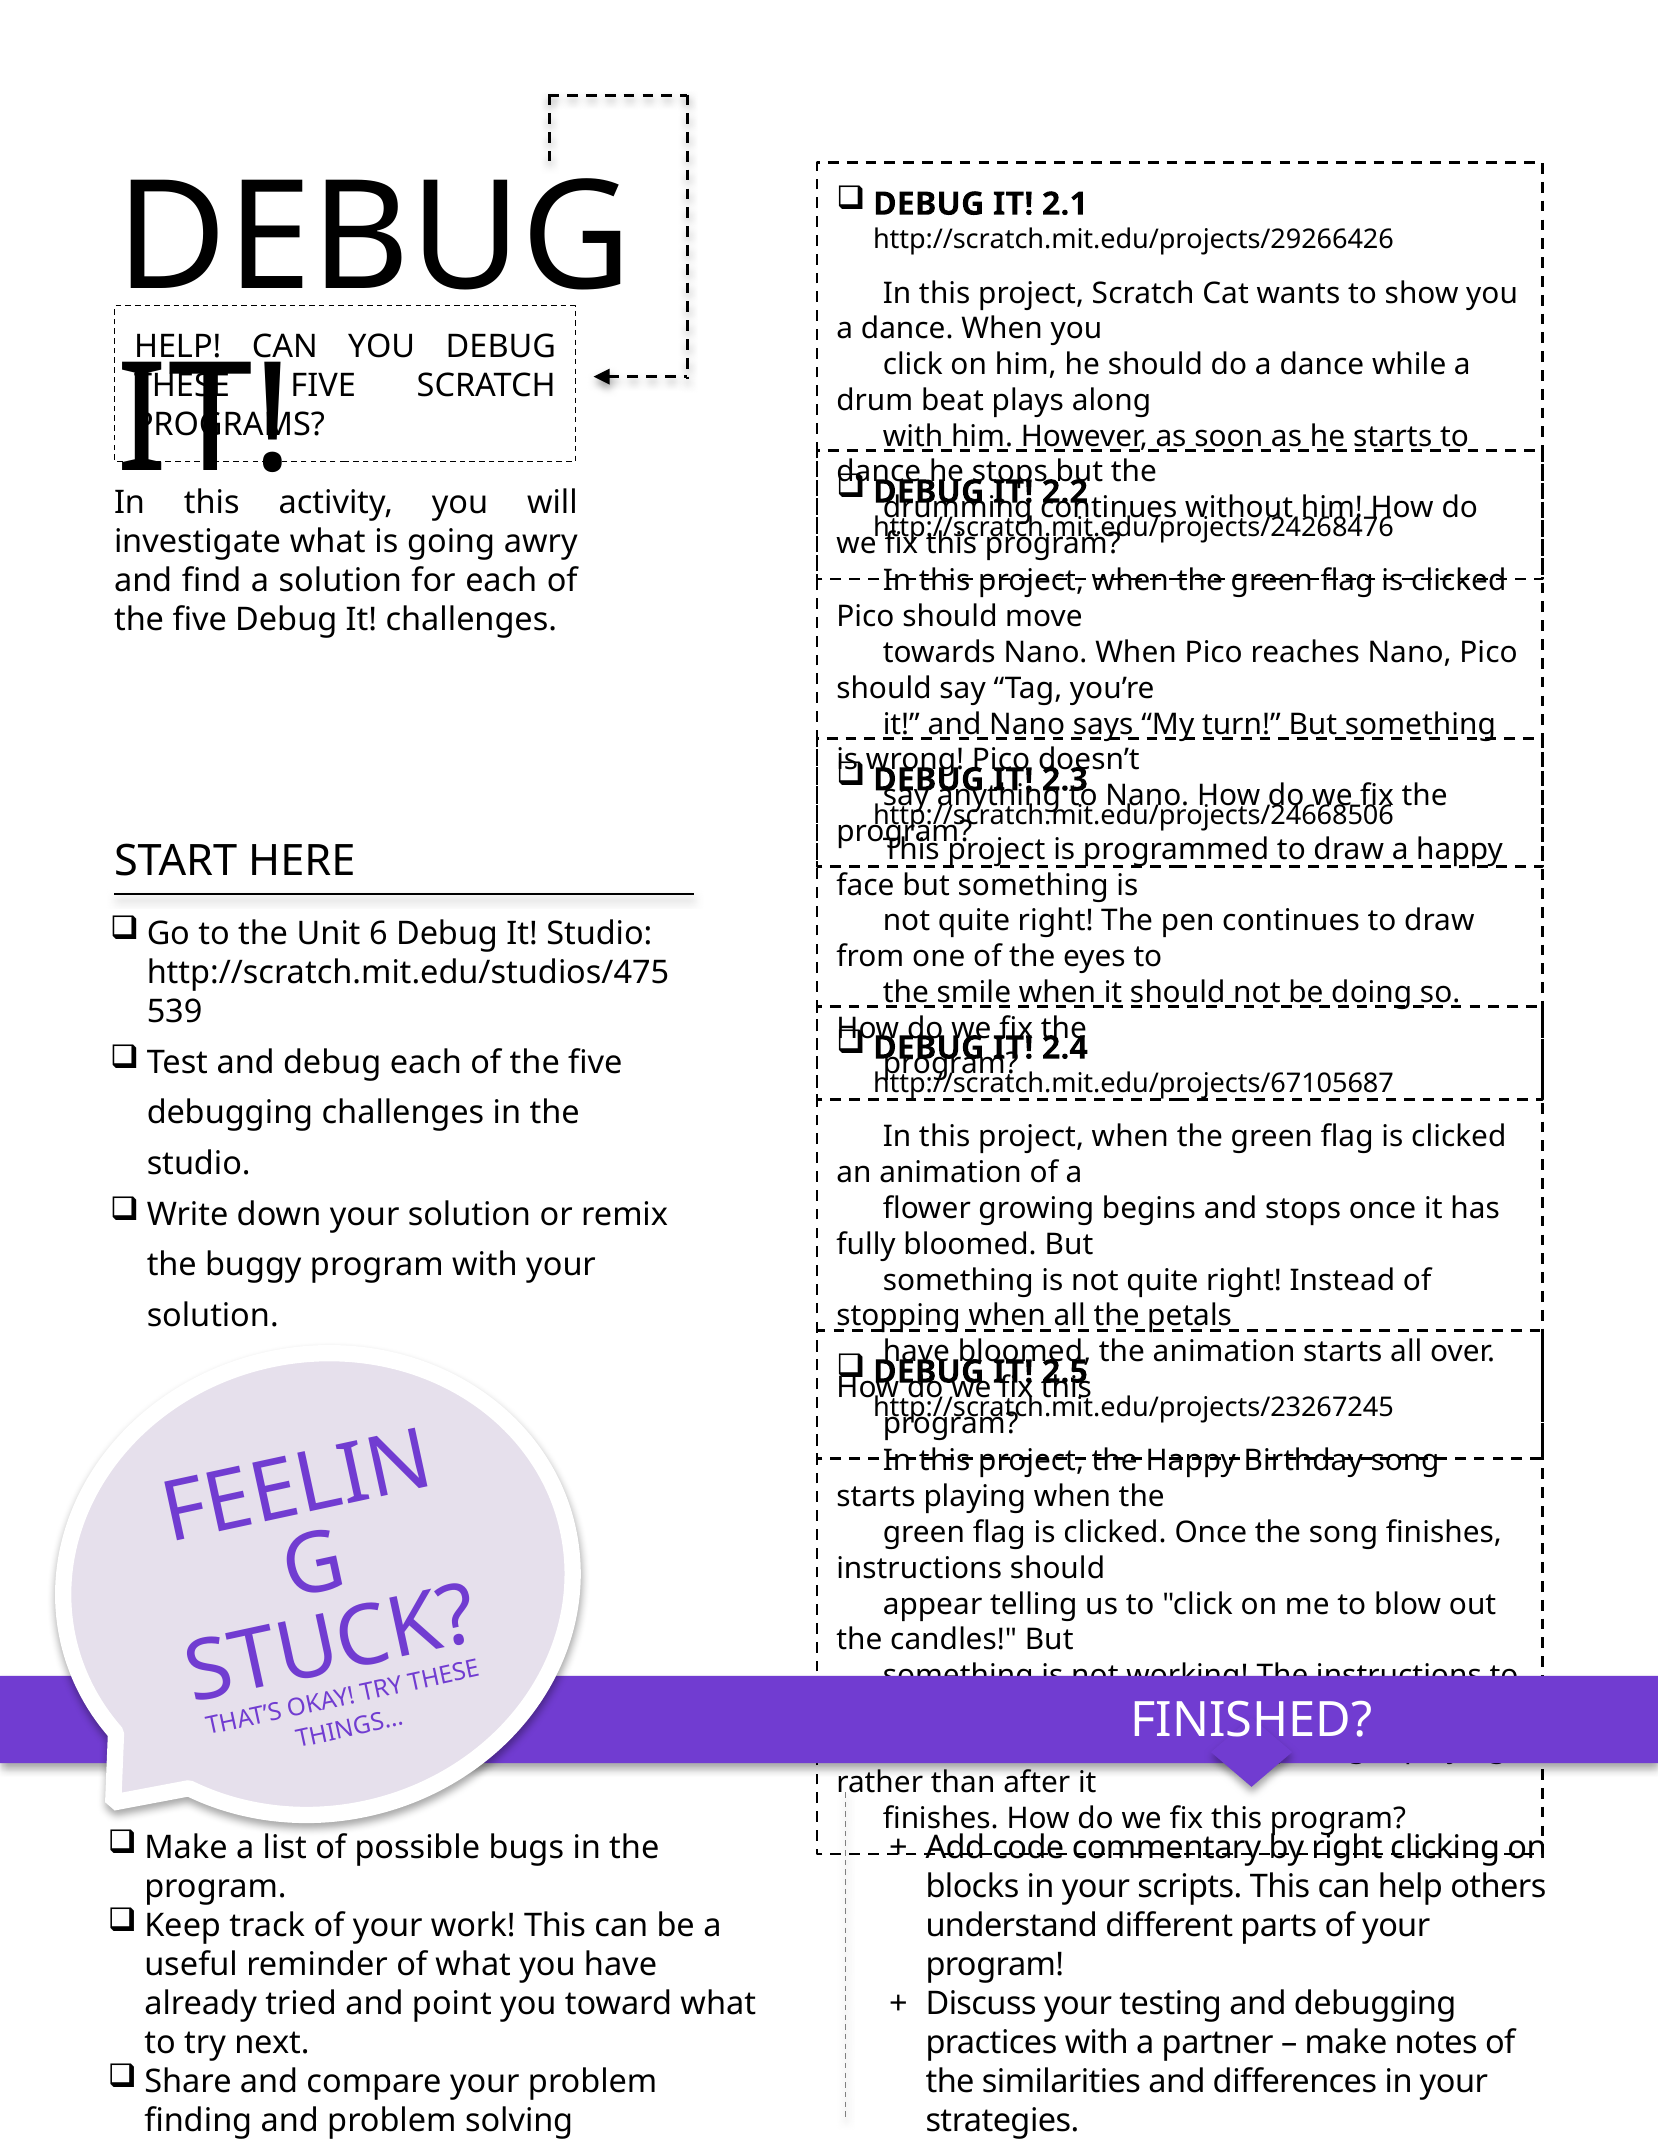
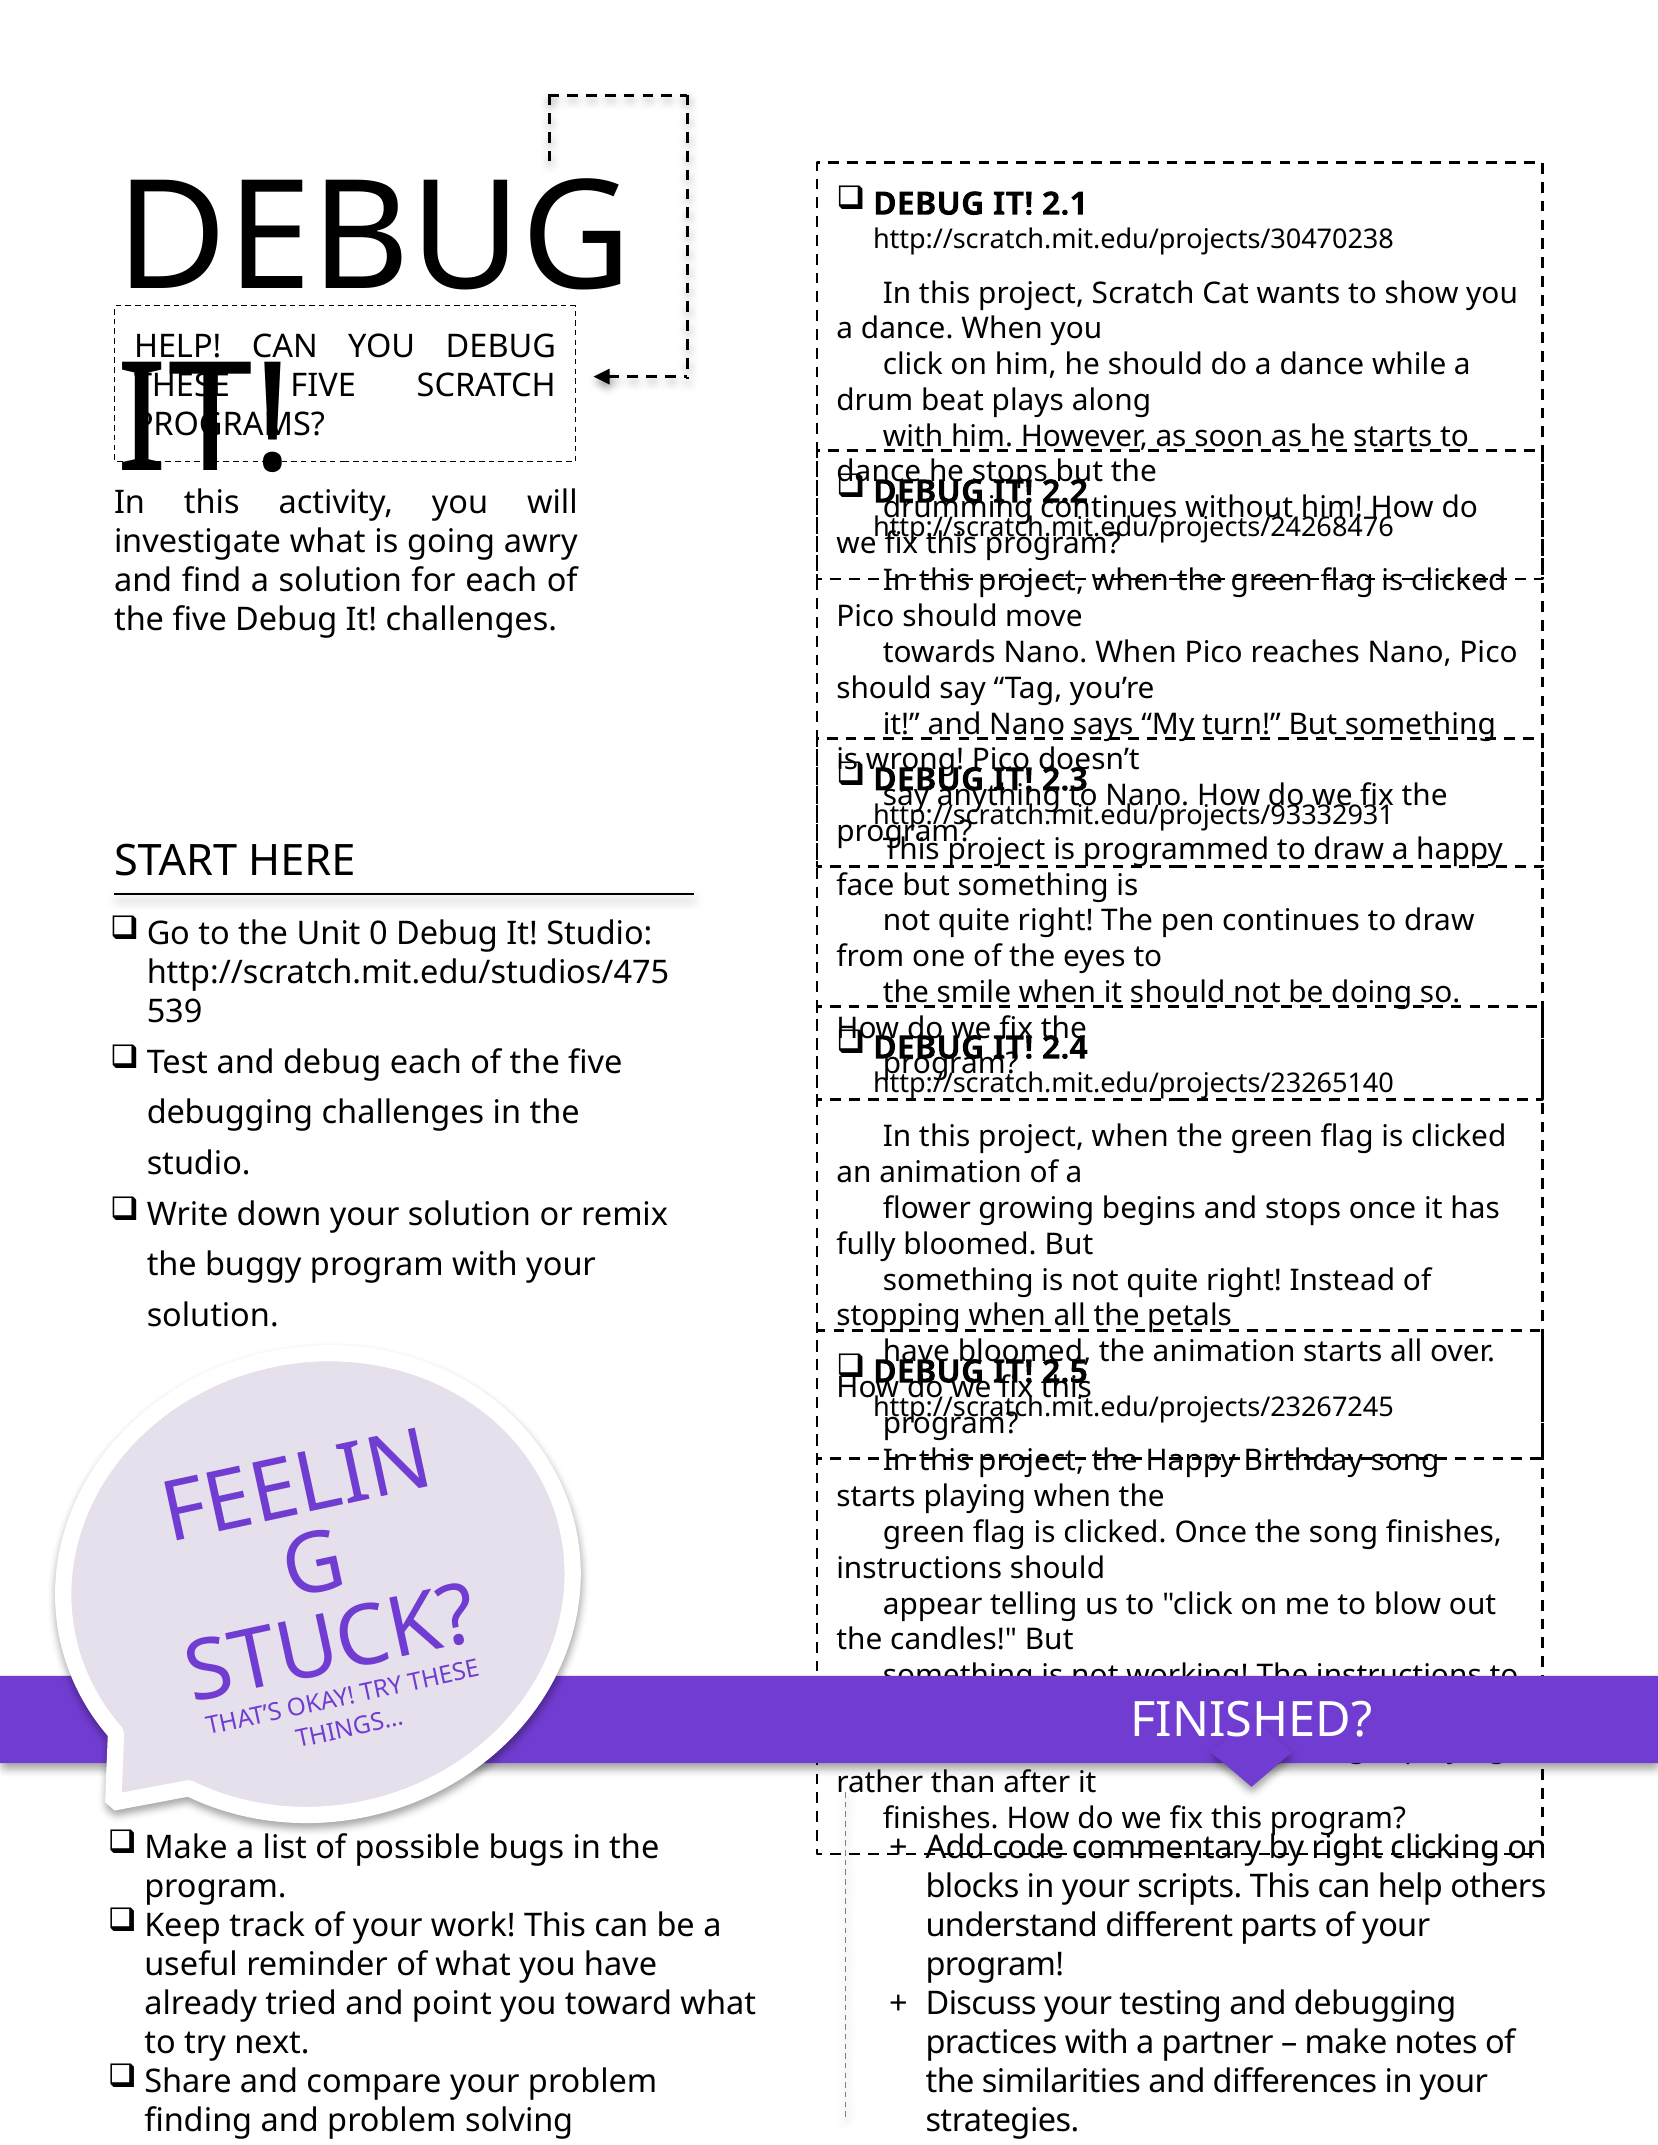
http://scratch.mit.edu/projects/29266426: http://scratch.mit.edu/projects/29266426 -> http://scratch.mit.edu/projects/30470238
http://scratch.mit.edu/projects/24668506: http://scratch.mit.edu/projects/24668506 -> http://scratch.mit.edu/projects/93332931
6: 6 -> 0
http://scratch.mit.edu/projects/67105687: http://scratch.mit.edu/projects/67105687 -> http://scratch.mit.edu/projects/23265140
